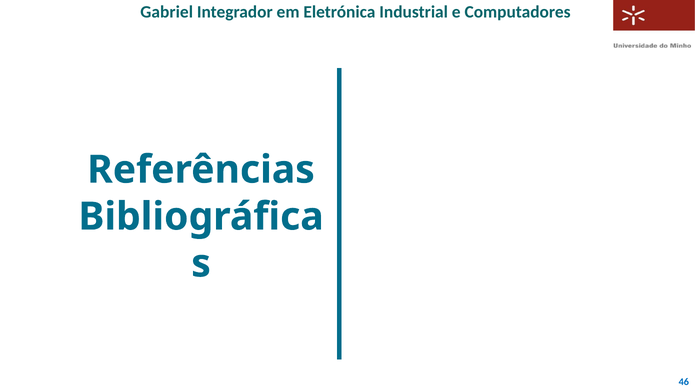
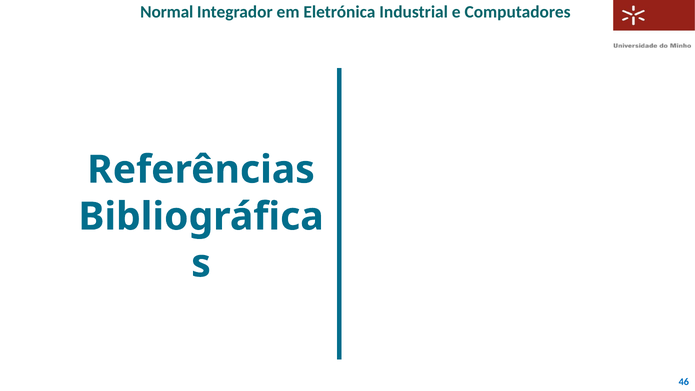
Gabriel: Gabriel -> Normal
